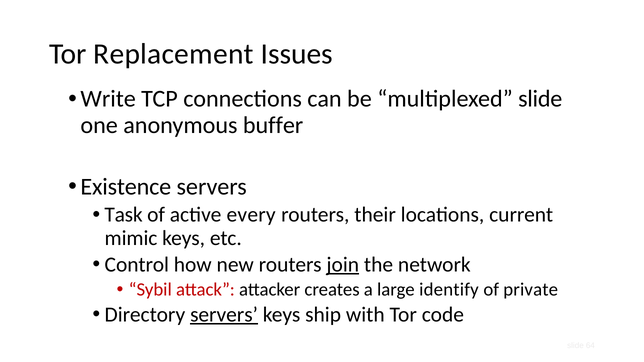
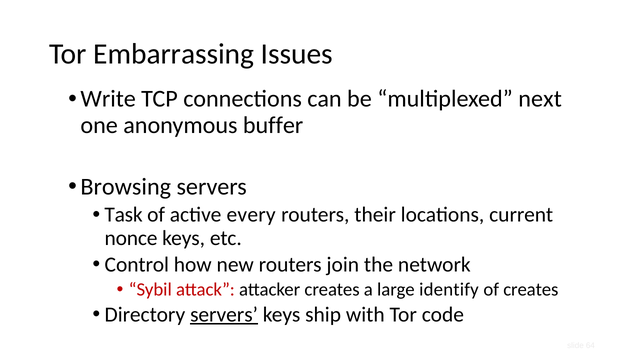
Replacement: Replacement -> Embarrassing
multiplexed slide: slide -> next
Existence: Existence -> Browsing
mimic: mimic -> nonce
join underline: present -> none
of private: private -> creates
